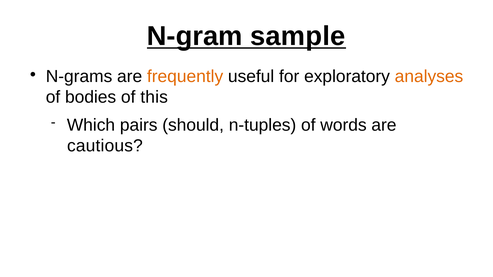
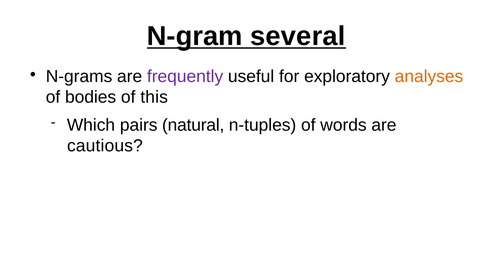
sample: sample -> several
frequently colour: orange -> purple
should: should -> natural
